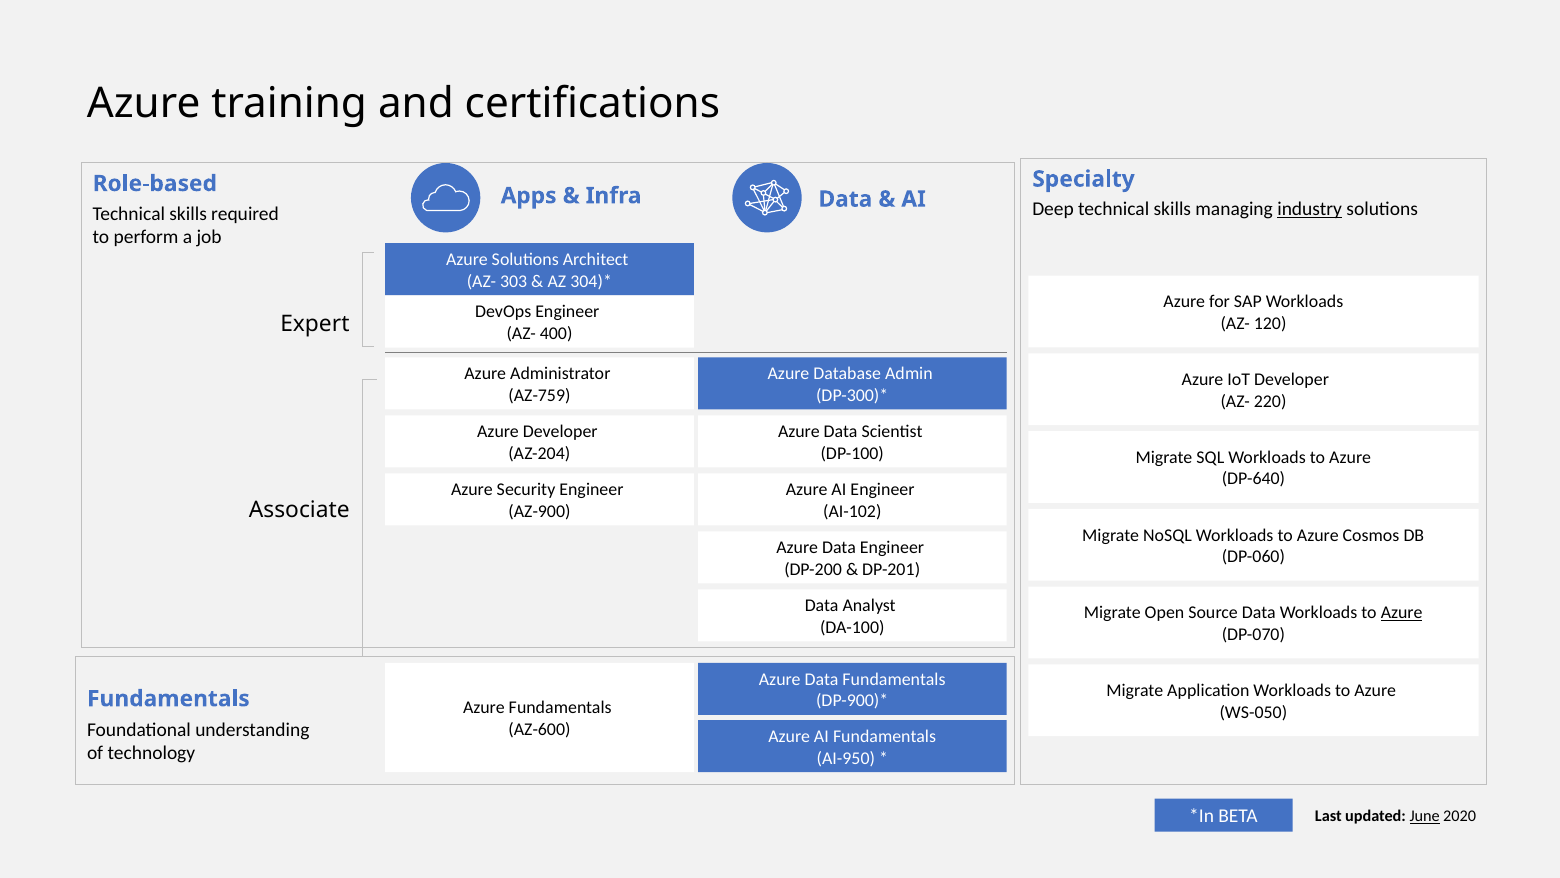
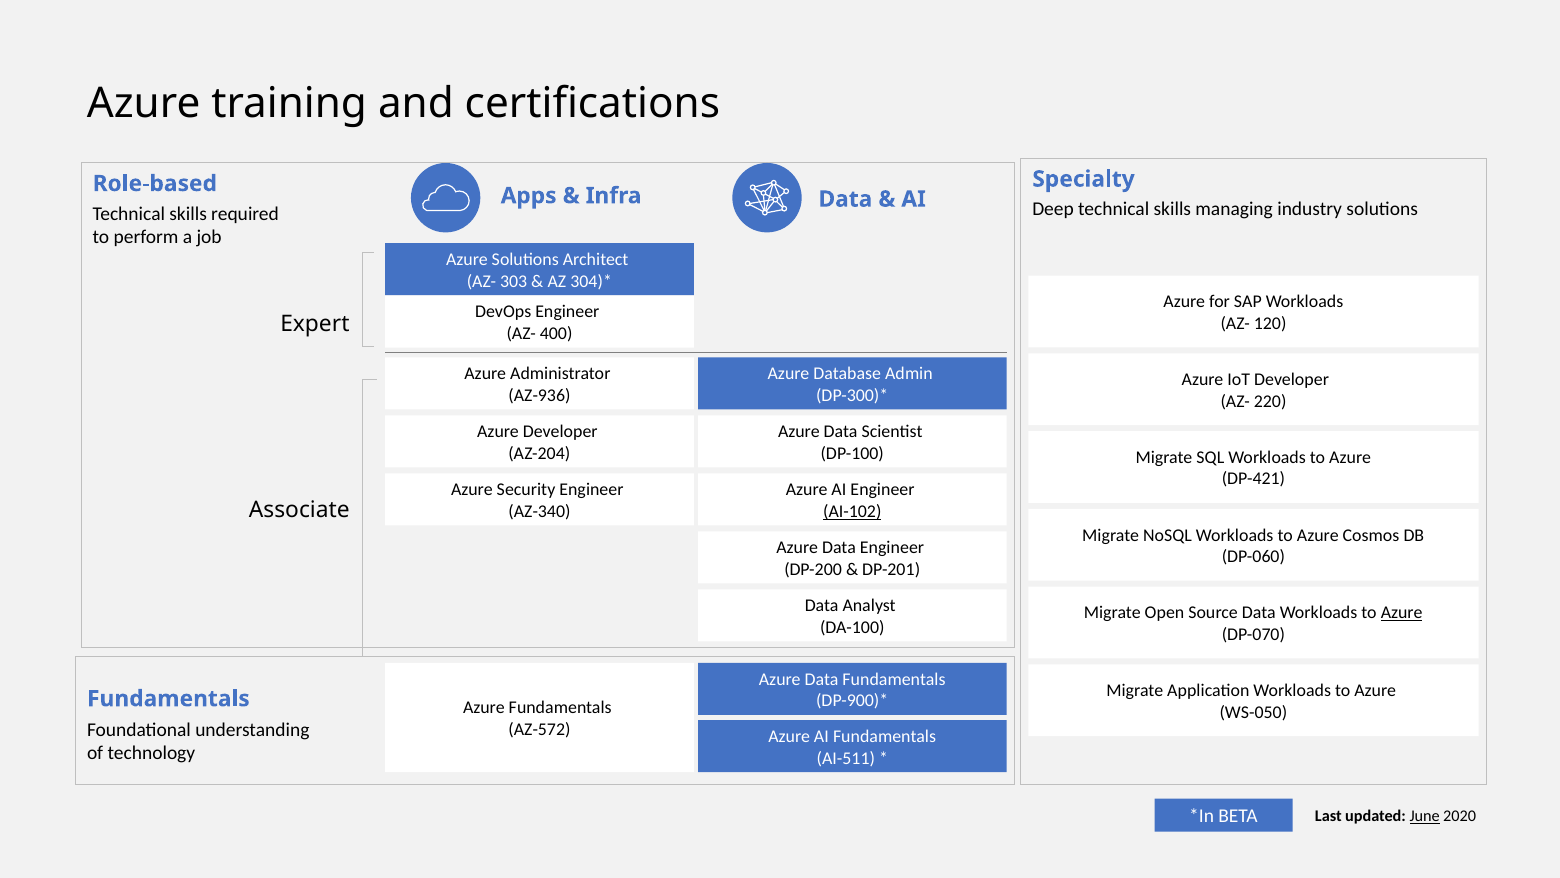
industry underline: present -> none
AZ-759: AZ-759 -> AZ-936
DP-640: DP-640 -> DP-421
AZ-900: AZ-900 -> AZ-340
AI-102 underline: none -> present
AZ-600: AZ-600 -> AZ-572
AI-950: AI-950 -> AI-511
